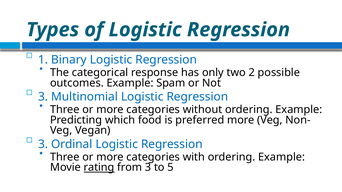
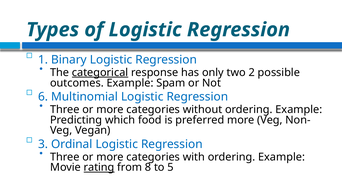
categorical underline: none -> present
3 at (43, 97): 3 -> 6
from 3: 3 -> 8
